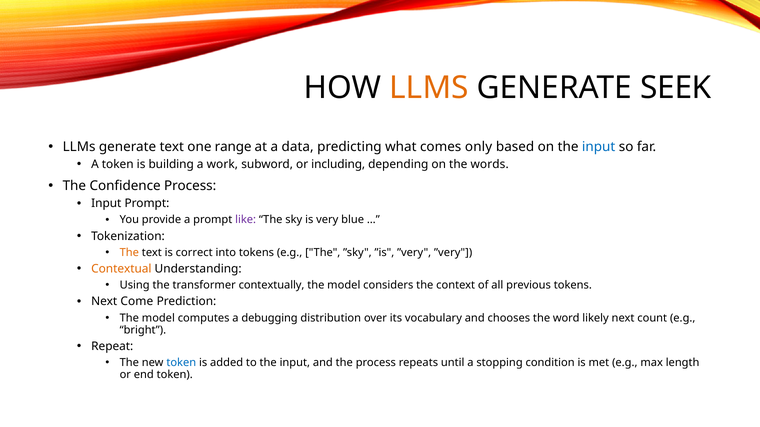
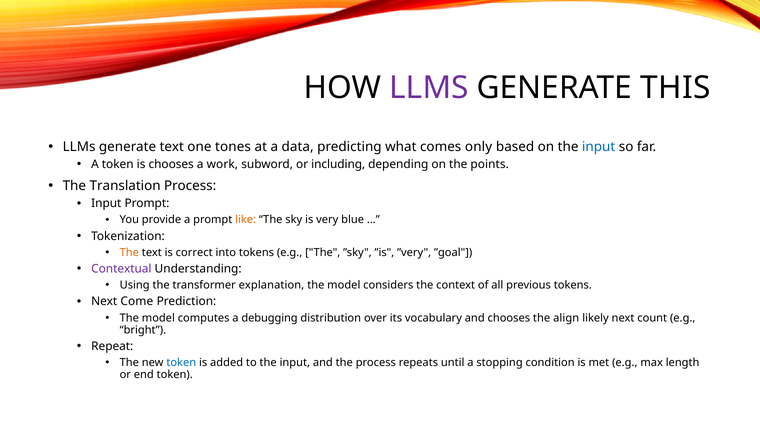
LLMS at (429, 88) colour: orange -> purple
SEEK: SEEK -> THIS
range: range -> tones
is building: building -> chooses
words: words -> points
Confidence: Confidence -> Translation
like colour: purple -> orange
”very ”very: ”very -> ”goal
Contextual colour: orange -> purple
contextually: contextually -> explanation
word: word -> align
